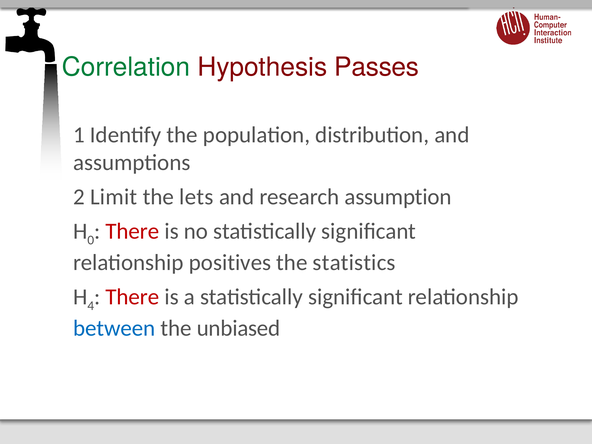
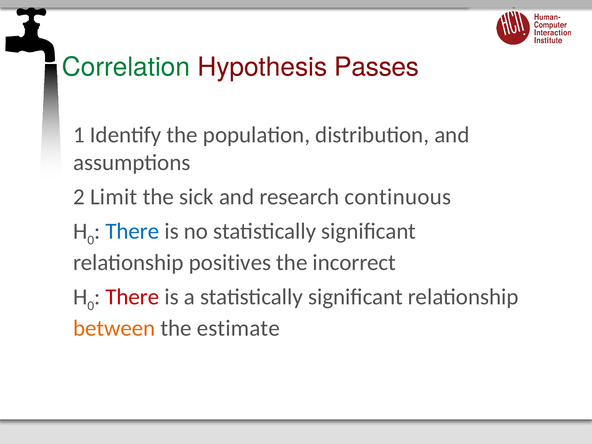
lets: lets -> sick
assumption: assumption -> continuous
There at (132, 231) colour: red -> blue
statistics: statistics -> incorrect
4 at (91, 306): 4 -> 0
between colour: blue -> orange
unbiased: unbiased -> estimate
